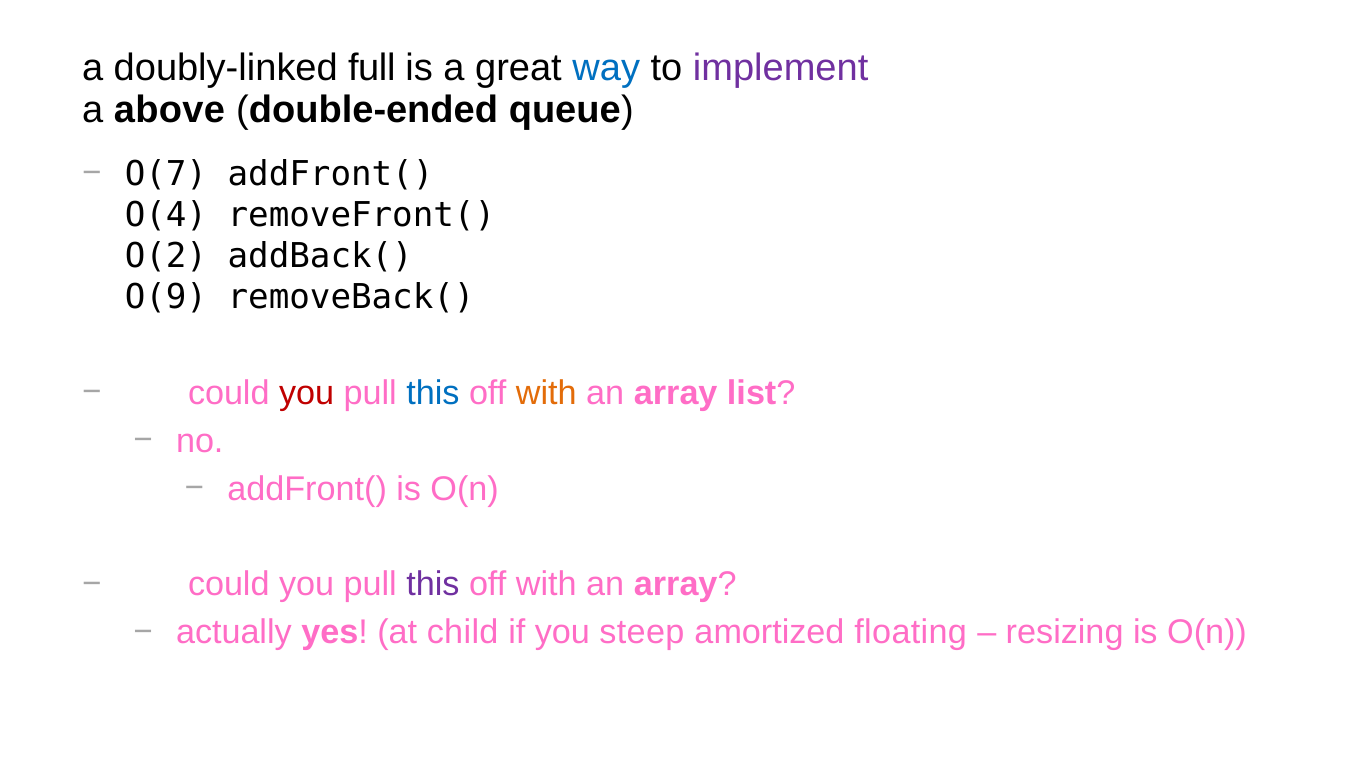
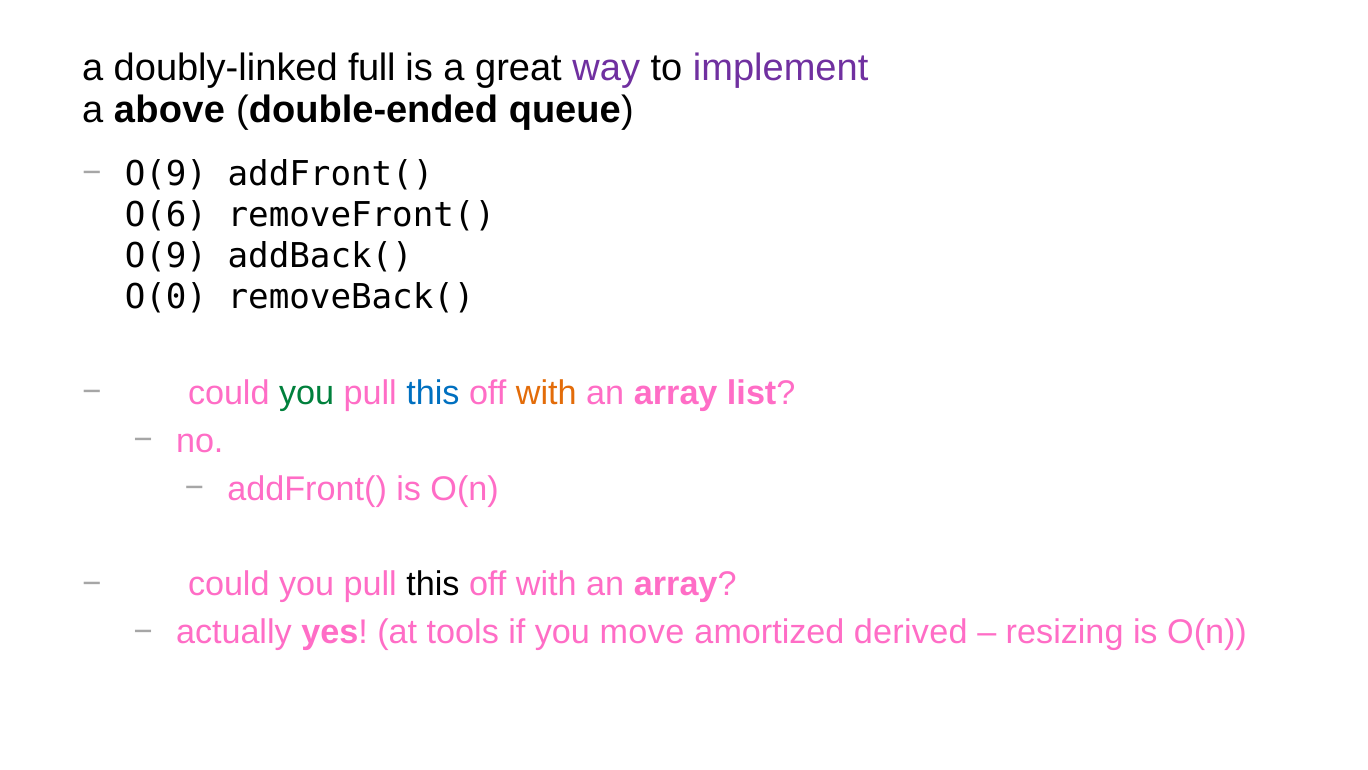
way colour: blue -> purple
O(7 at (166, 174): O(7 -> O(9
O(4: O(4 -> O(6
O(2 at (166, 256): O(2 -> O(9
O(9: O(9 -> O(0
you at (307, 393) colour: red -> green
this at (433, 584) colour: purple -> black
child: child -> tools
steep: steep -> move
floating: floating -> derived
